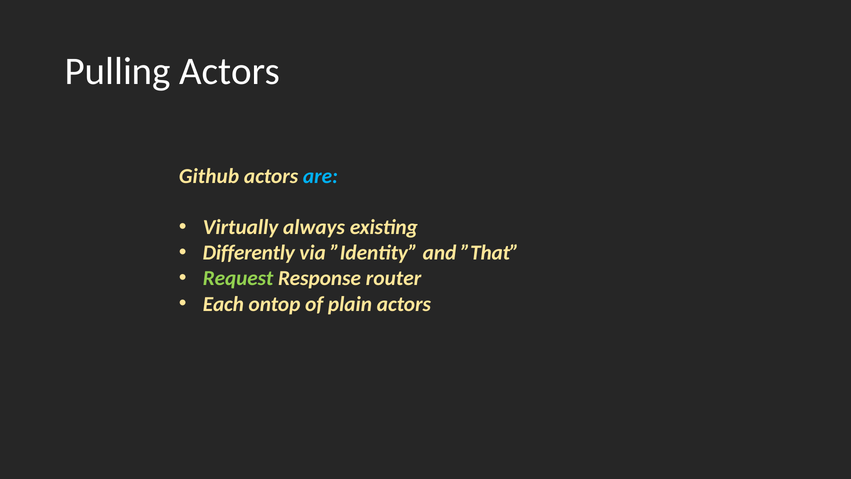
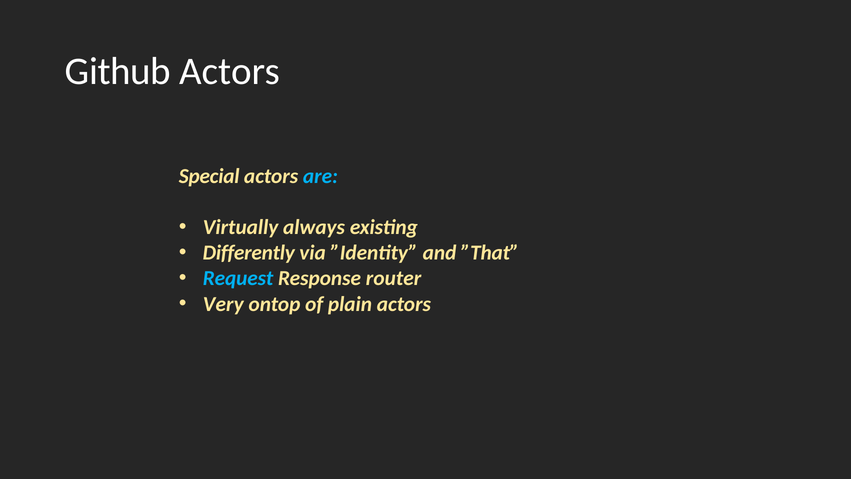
Pulling: Pulling -> Github
Github: Github -> Special
Request colour: light green -> light blue
Each: Each -> Very
